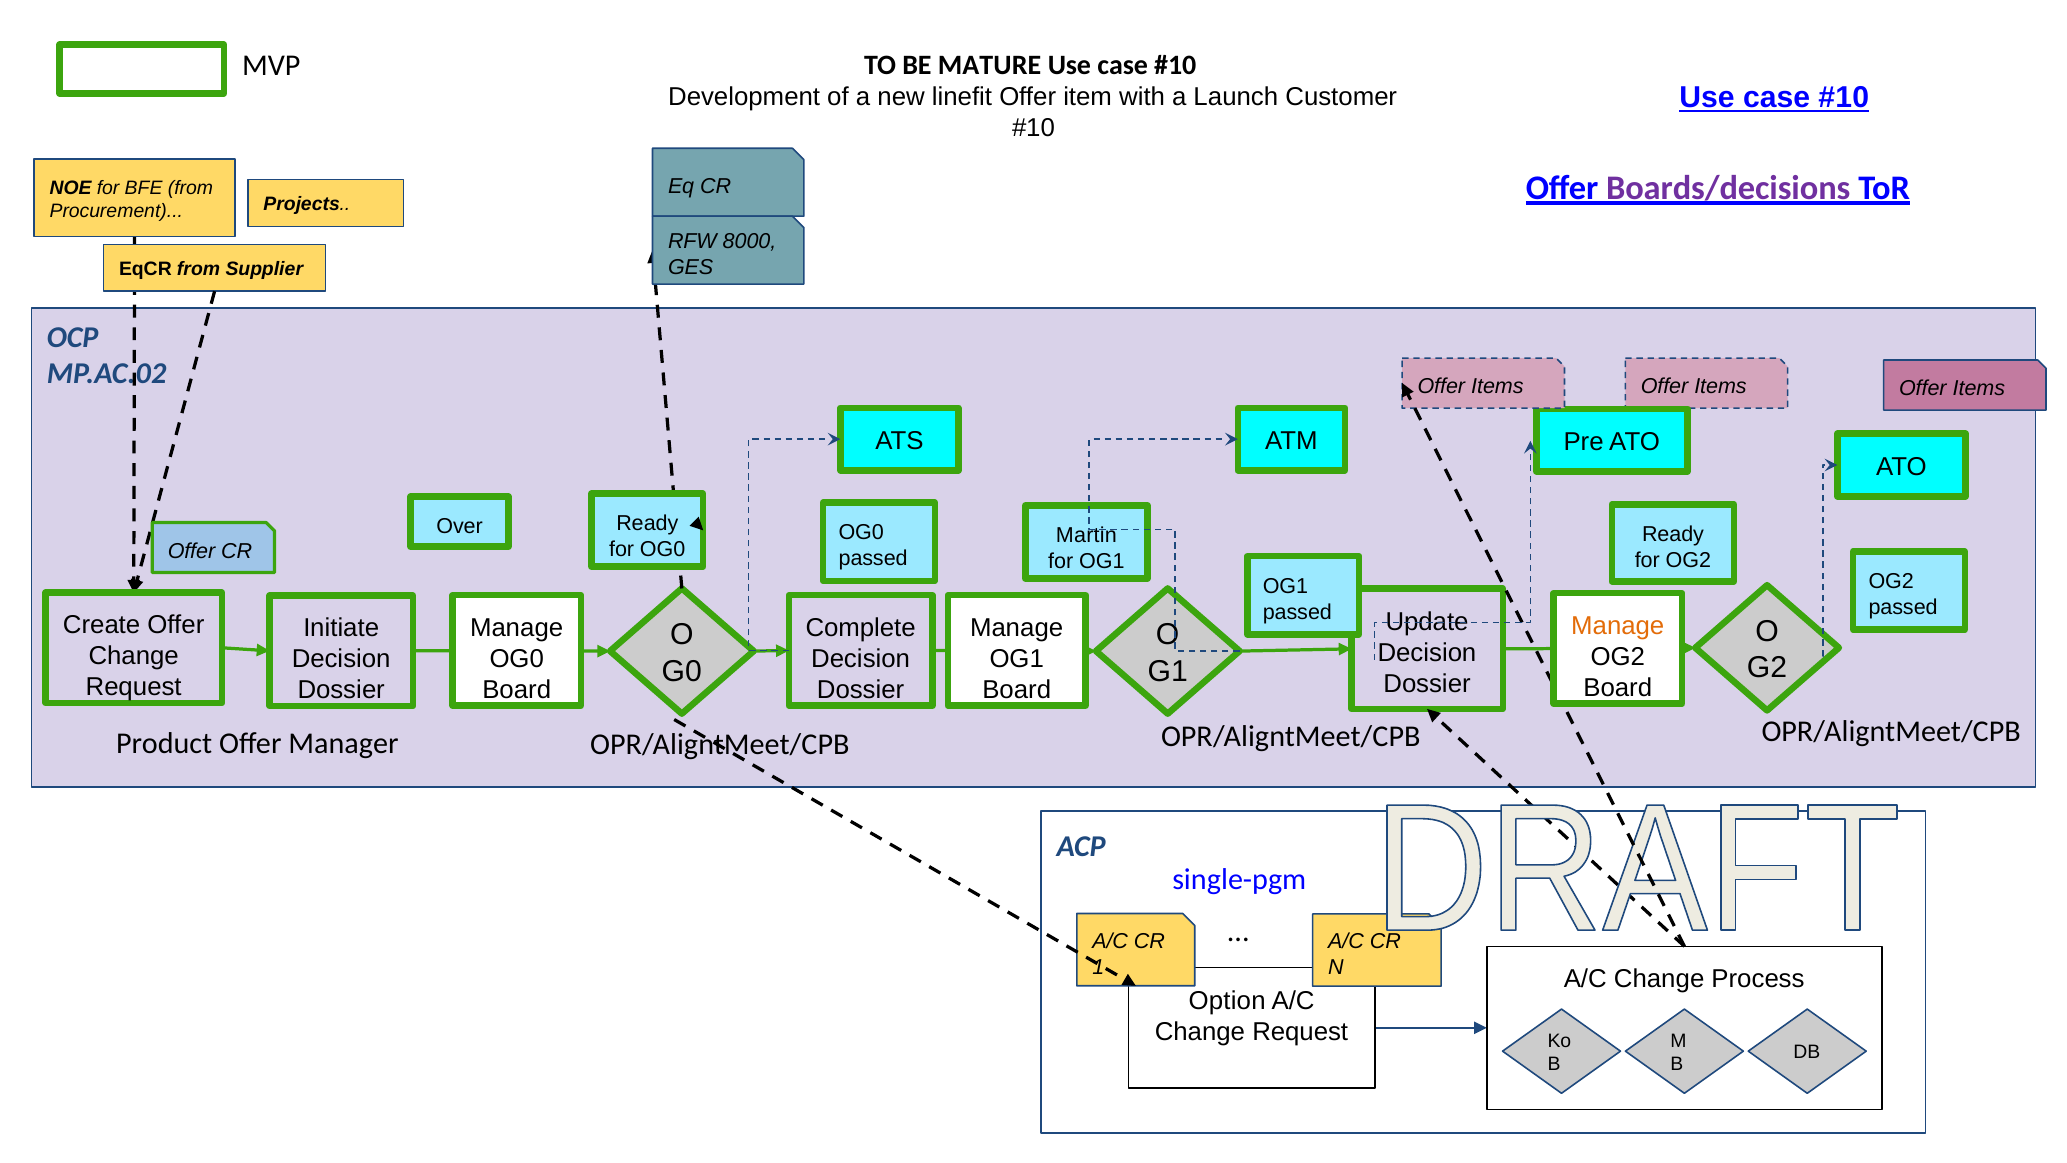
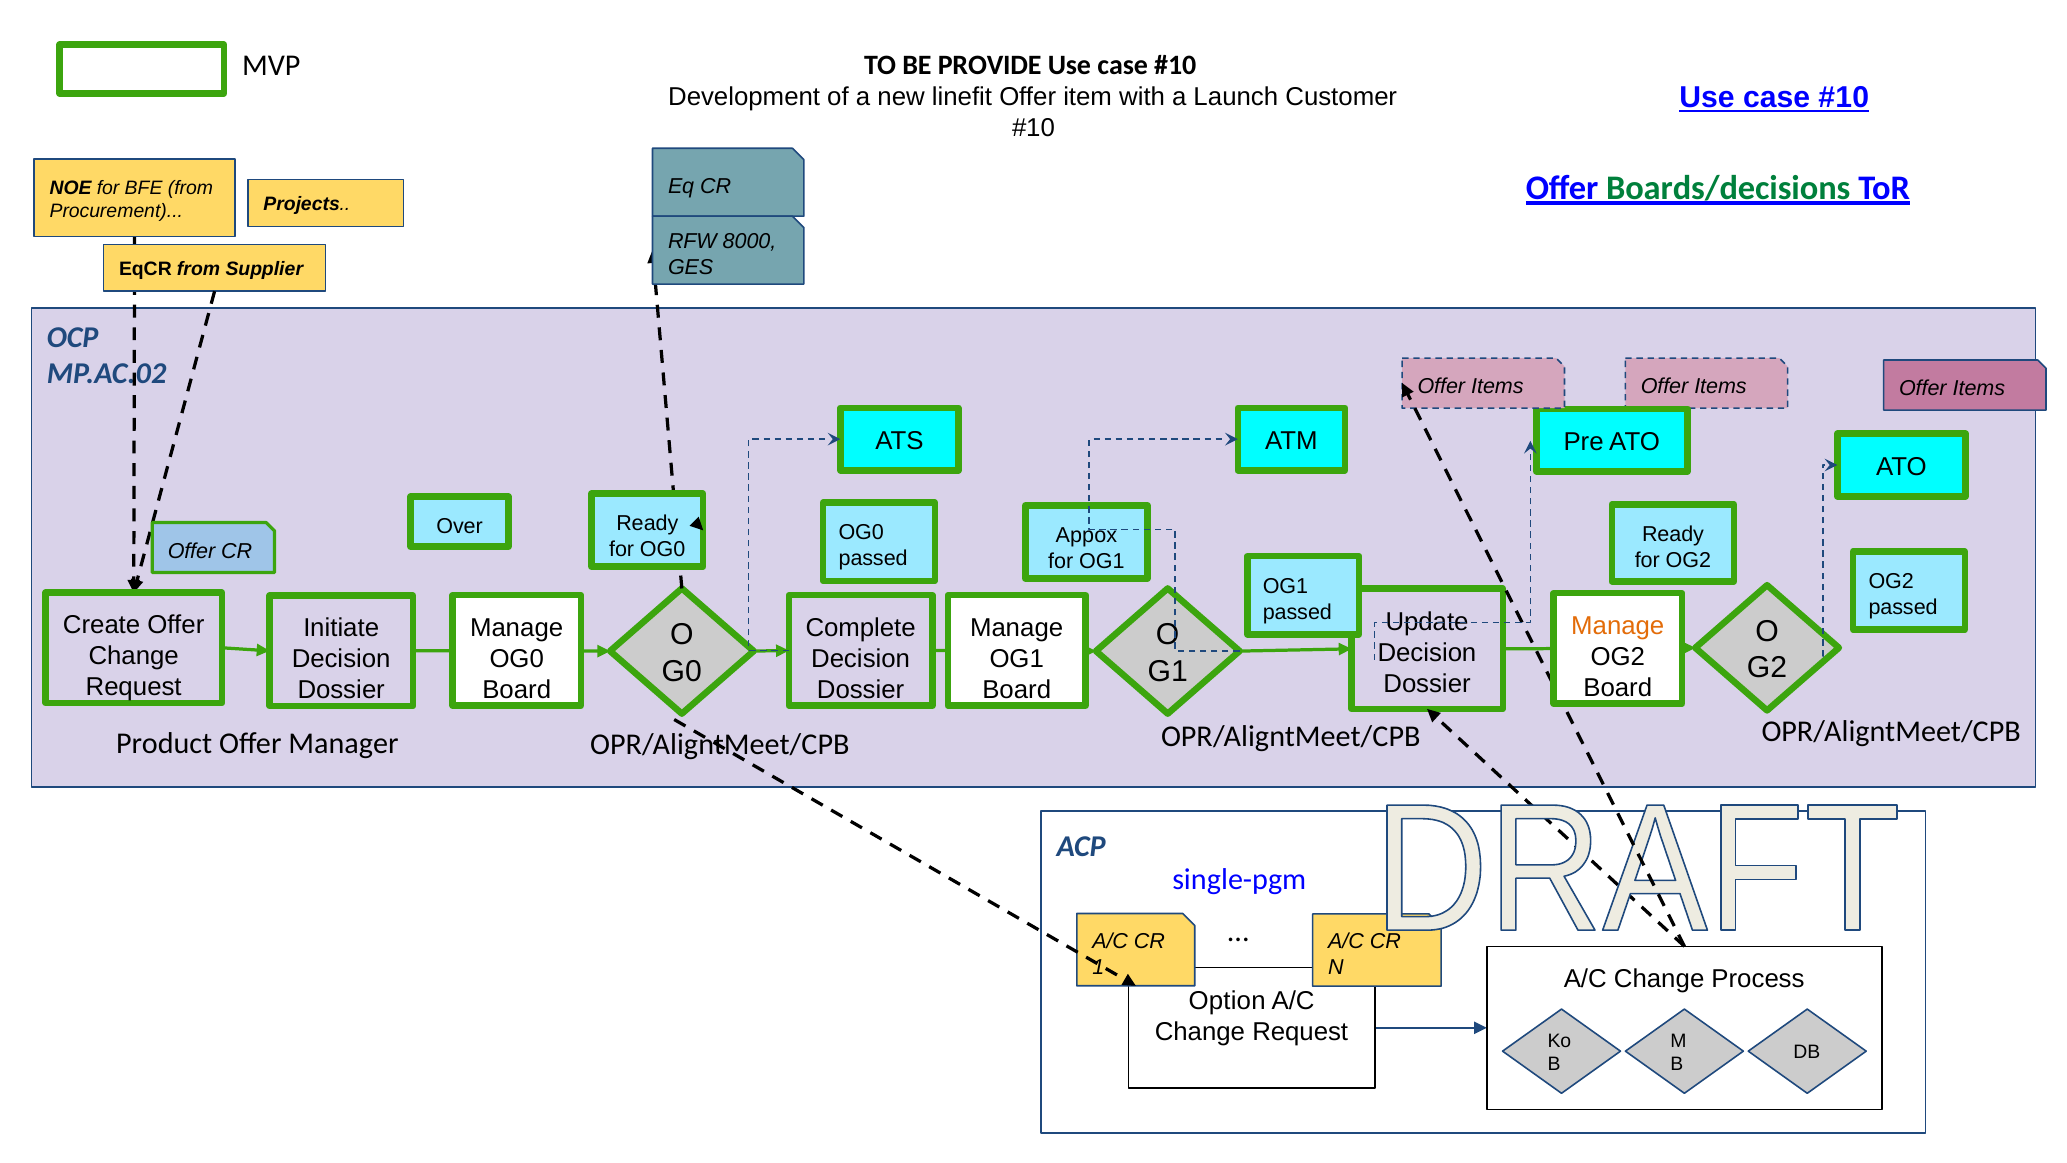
MATURE: MATURE -> PROVIDE
Boards/decisions colour: purple -> green
Martin: Martin -> Appox
